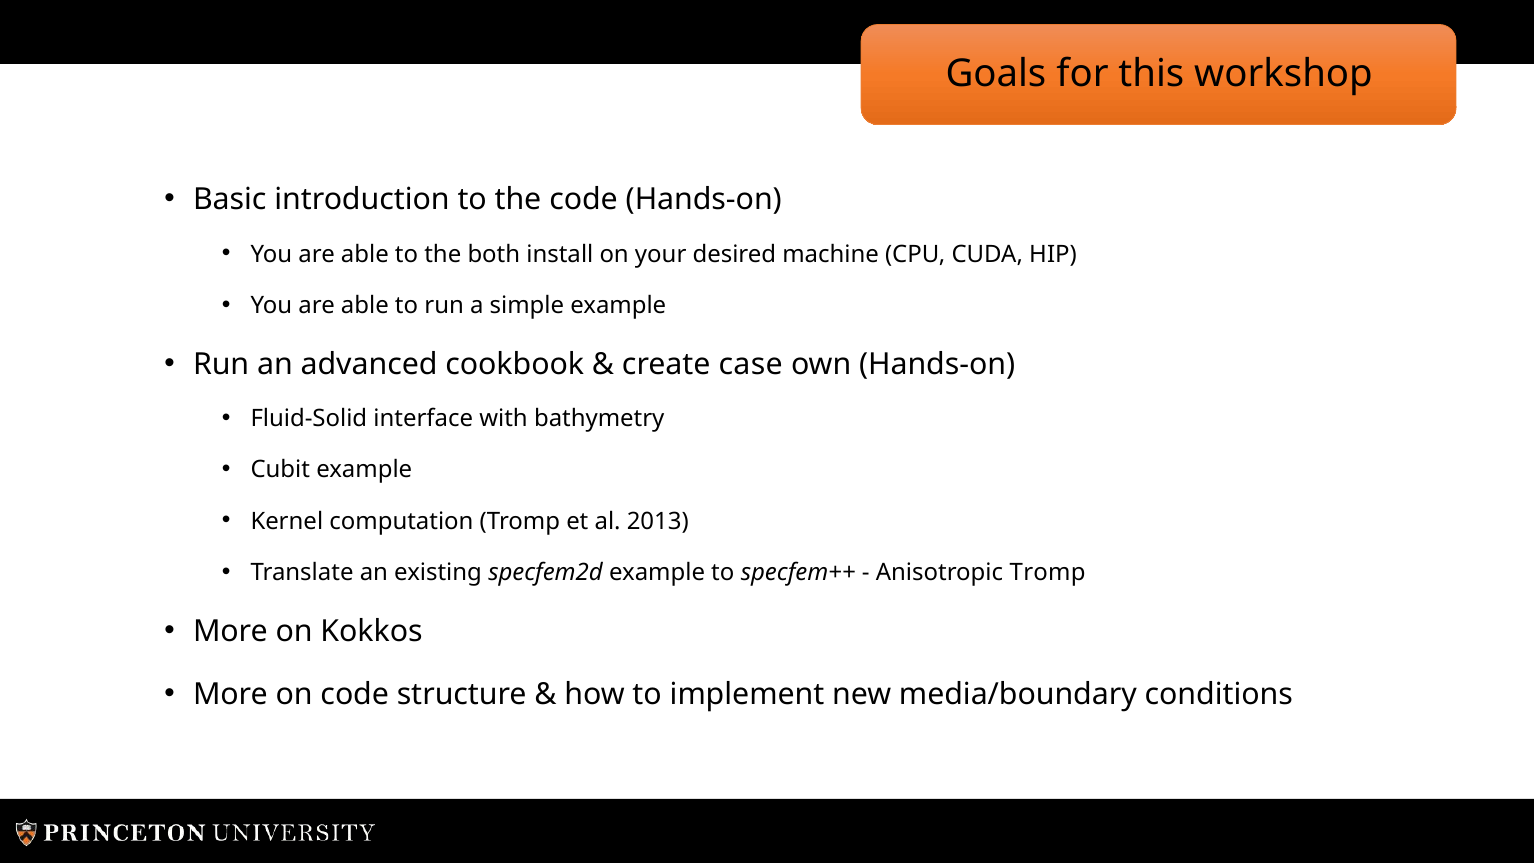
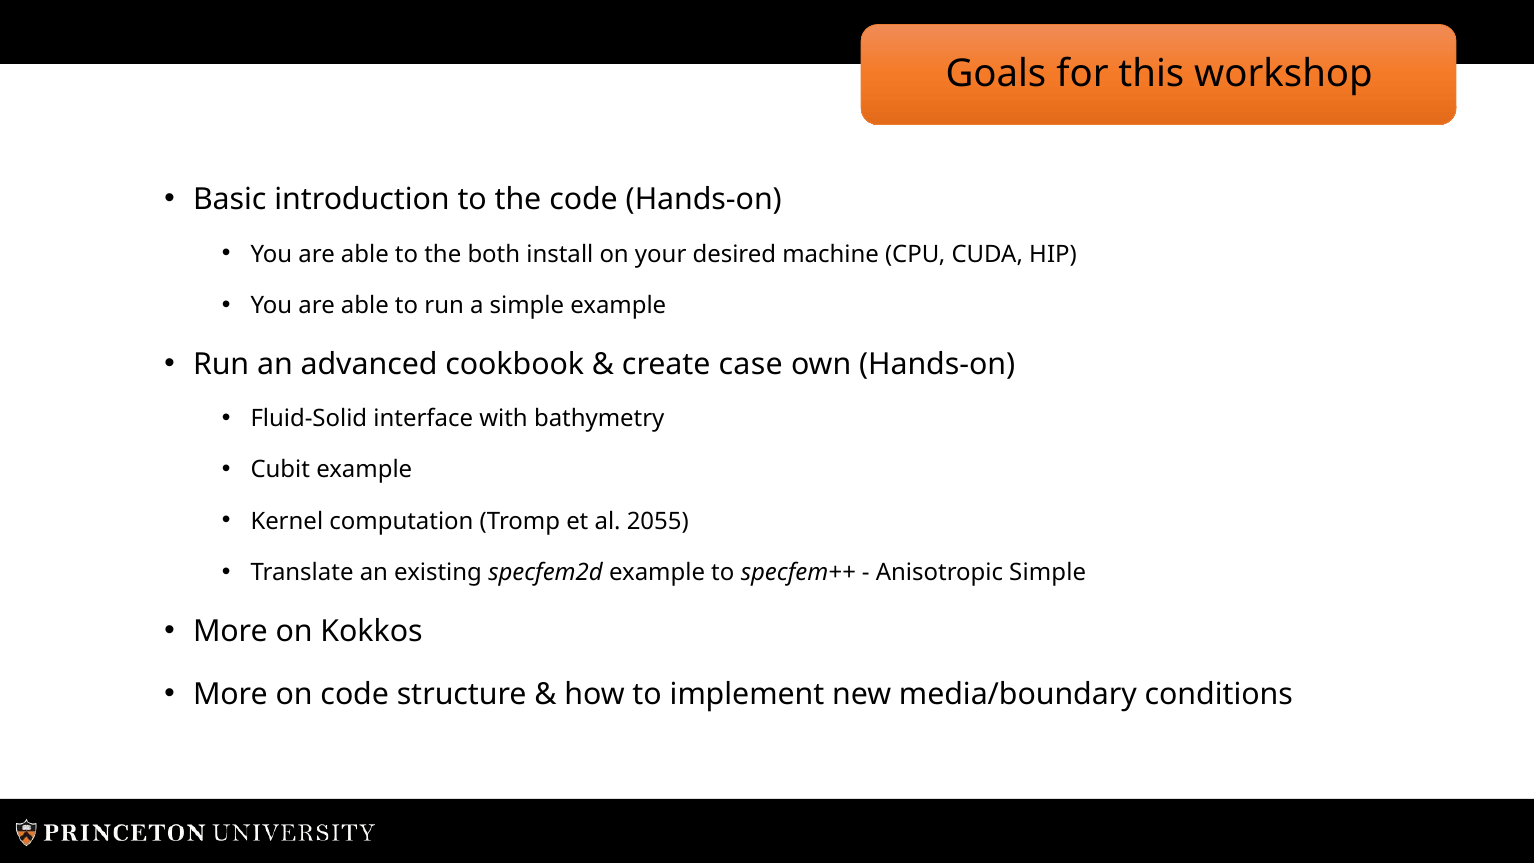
2013: 2013 -> 2055
Anisotropic Tromp: Tromp -> Simple
